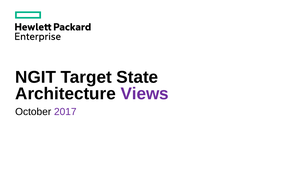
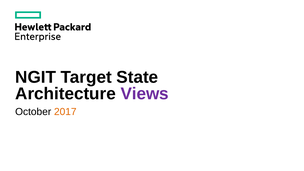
2017 colour: purple -> orange
